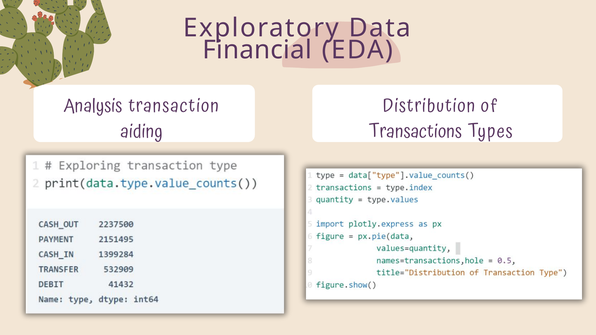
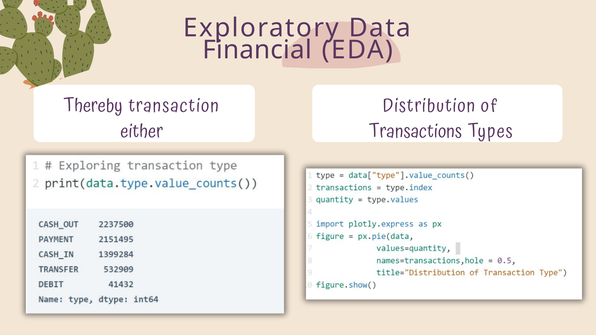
Analysis: Analysis -> Thereby
aiding: aiding -> either
